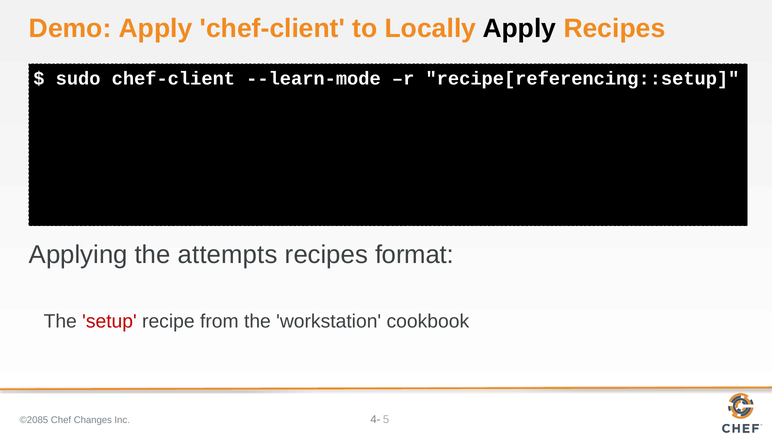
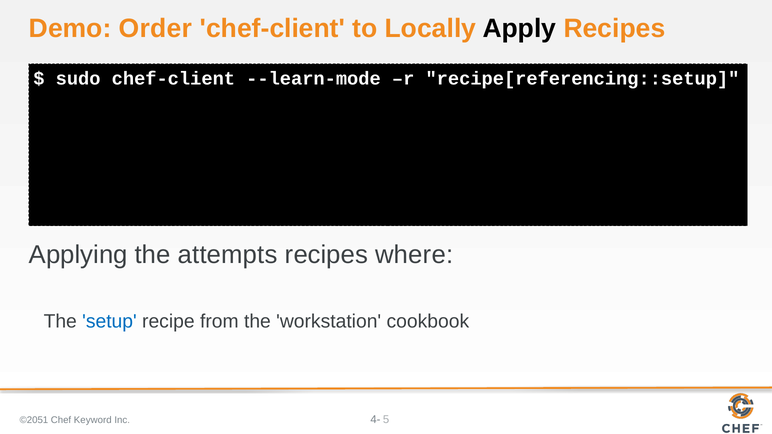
Demo Apply: Apply -> Order
format: format -> where
setup colour: red -> blue
©2085: ©2085 -> ©2051
Changes: Changes -> Keyword
